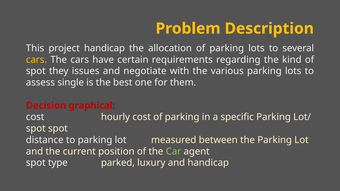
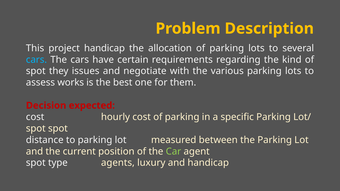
cars at (36, 60) colour: yellow -> light blue
single: single -> works
graphical: graphical -> expected
parked: parked -> agents
